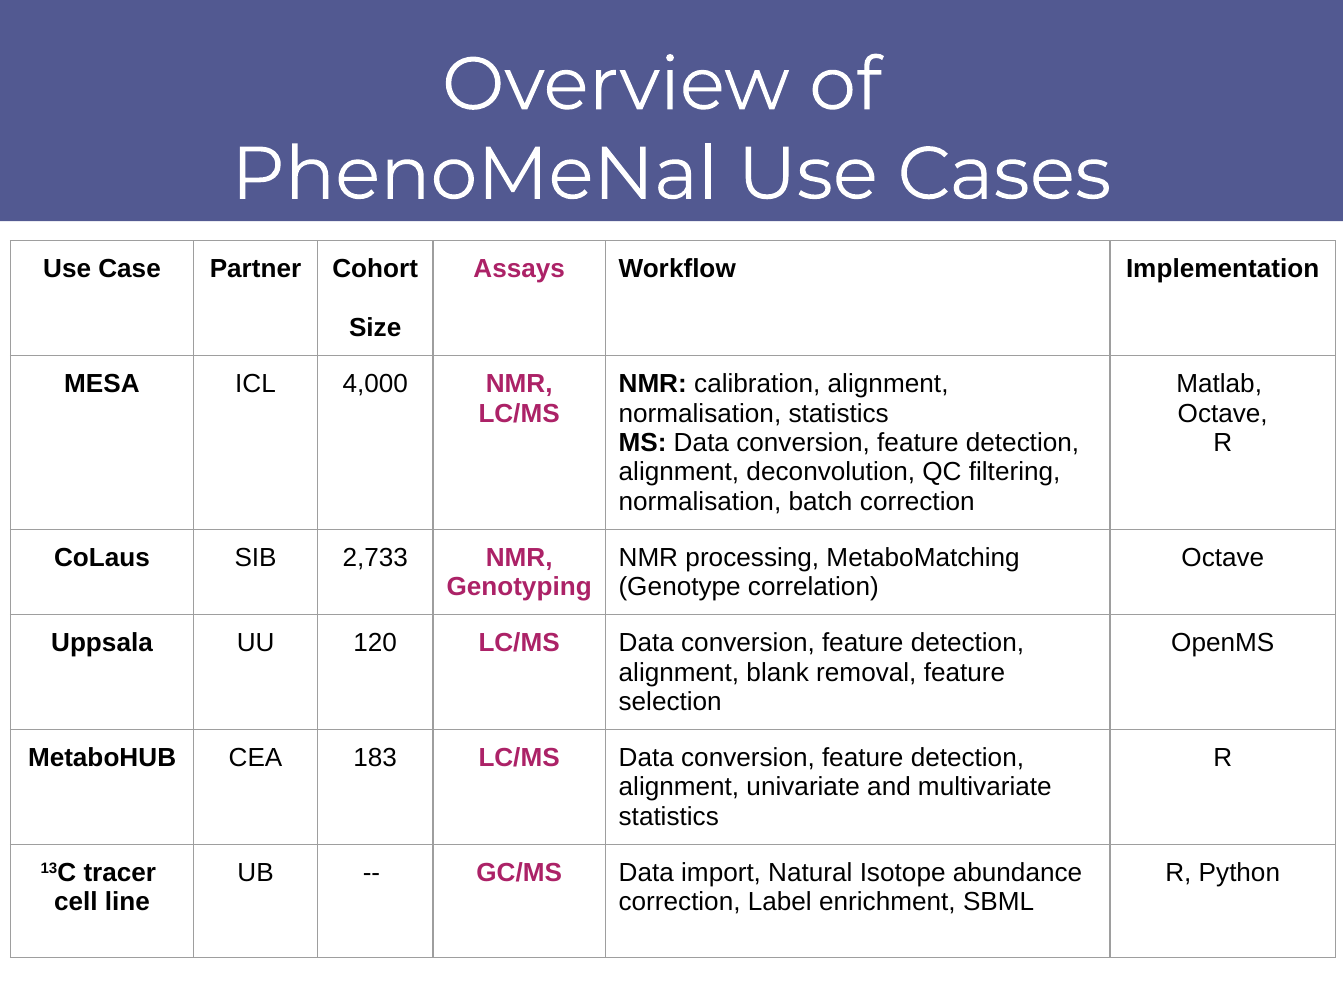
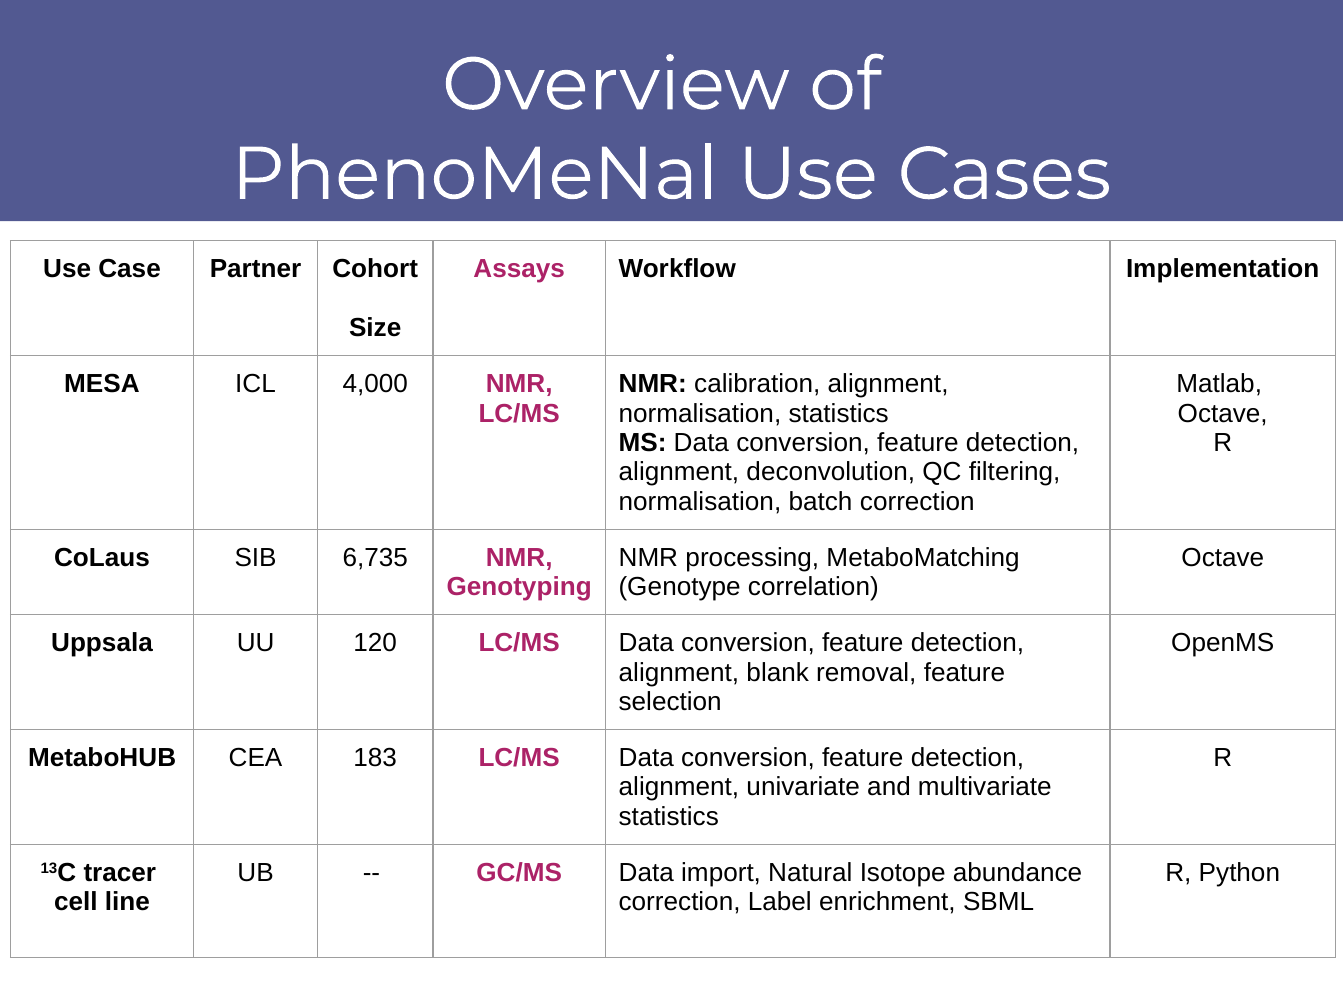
2,733: 2,733 -> 6,735
